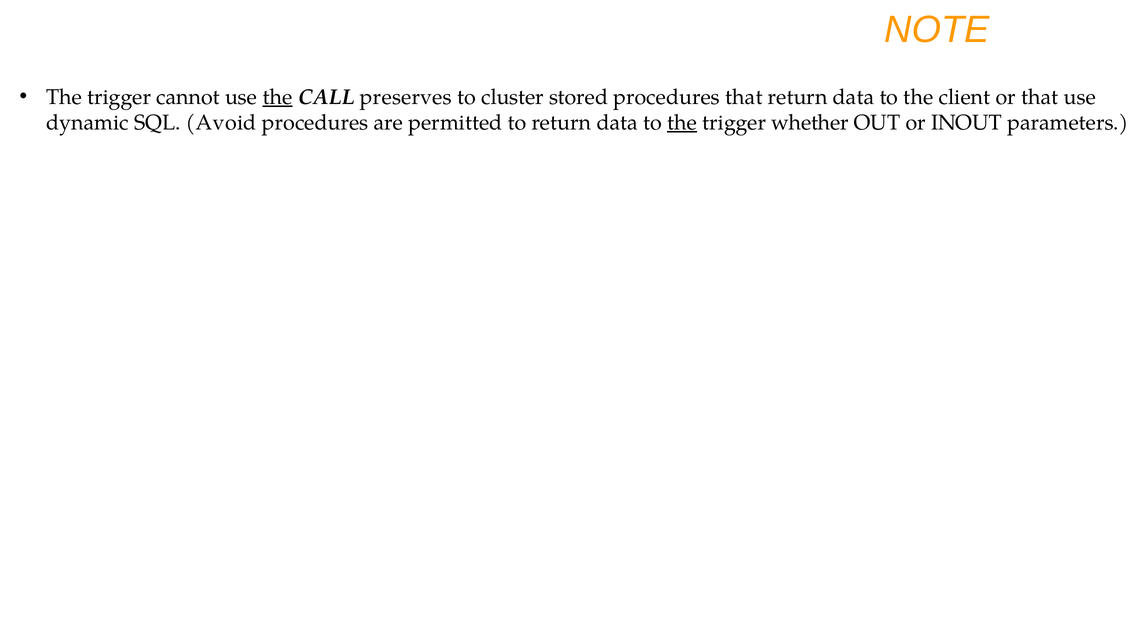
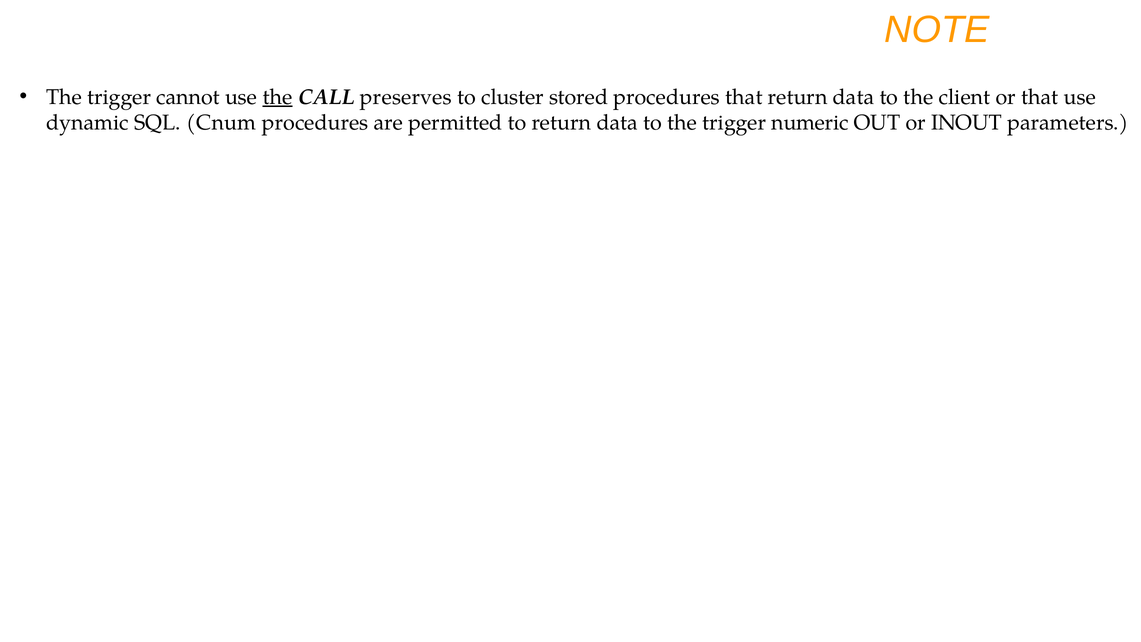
Avoid: Avoid -> Cnum
the at (682, 123) underline: present -> none
whether: whether -> numeric
